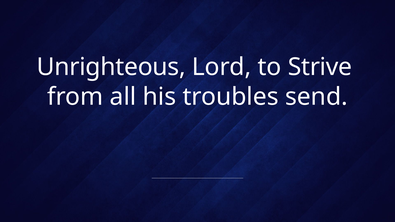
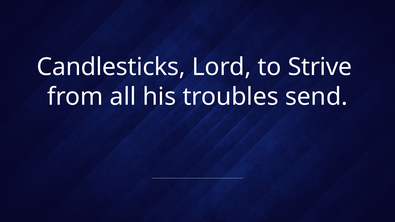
Unrighteous: Unrighteous -> Candlesticks
